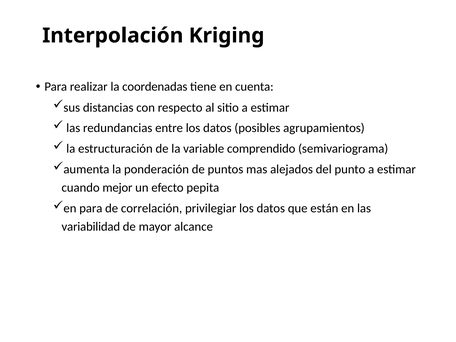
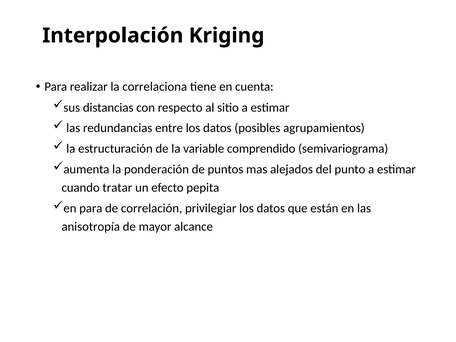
coordenadas: coordenadas -> correlaciona
mejor: mejor -> tratar
variabilidad: variabilidad -> anisotropía
